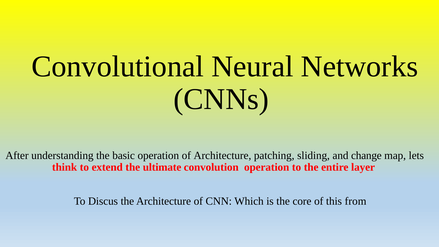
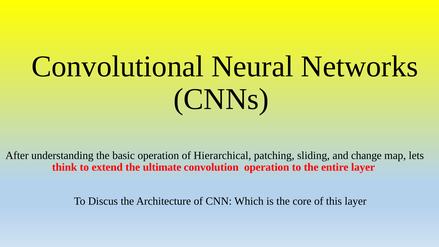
of Architecture: Architecture -> Hierarchical
this from: from -> layer
